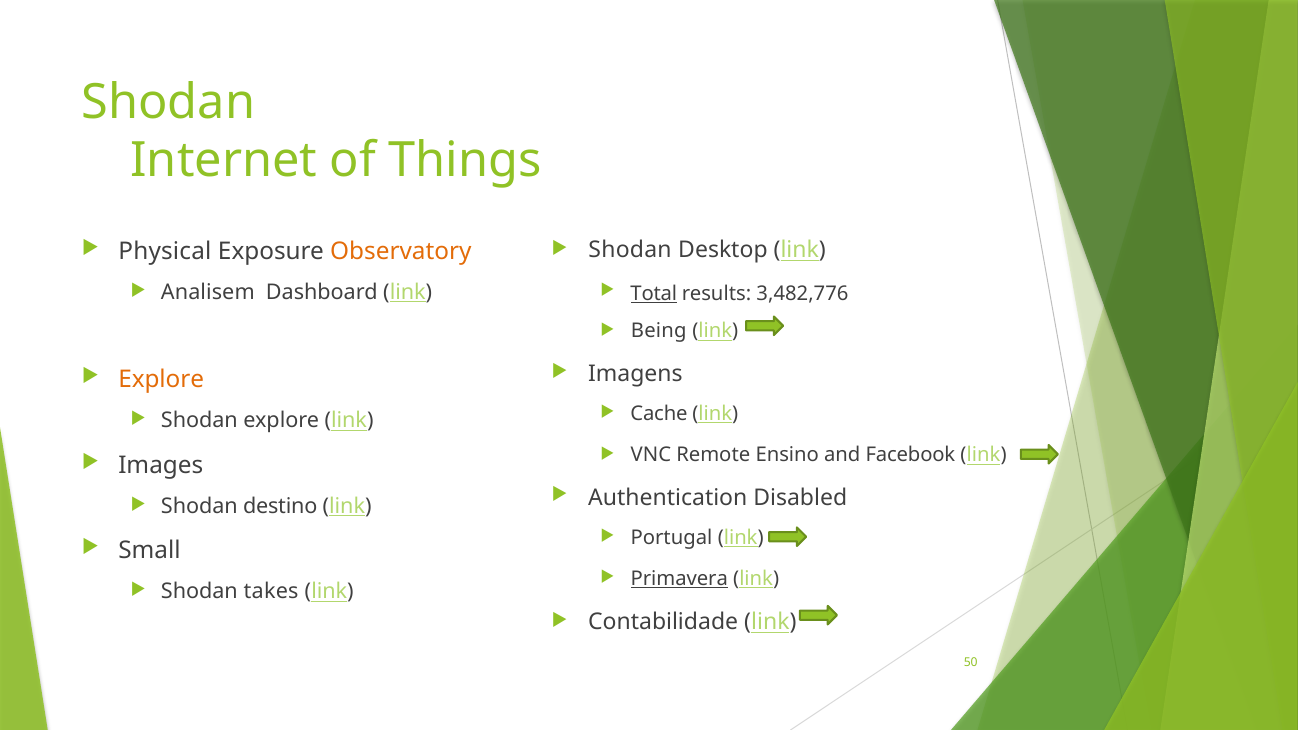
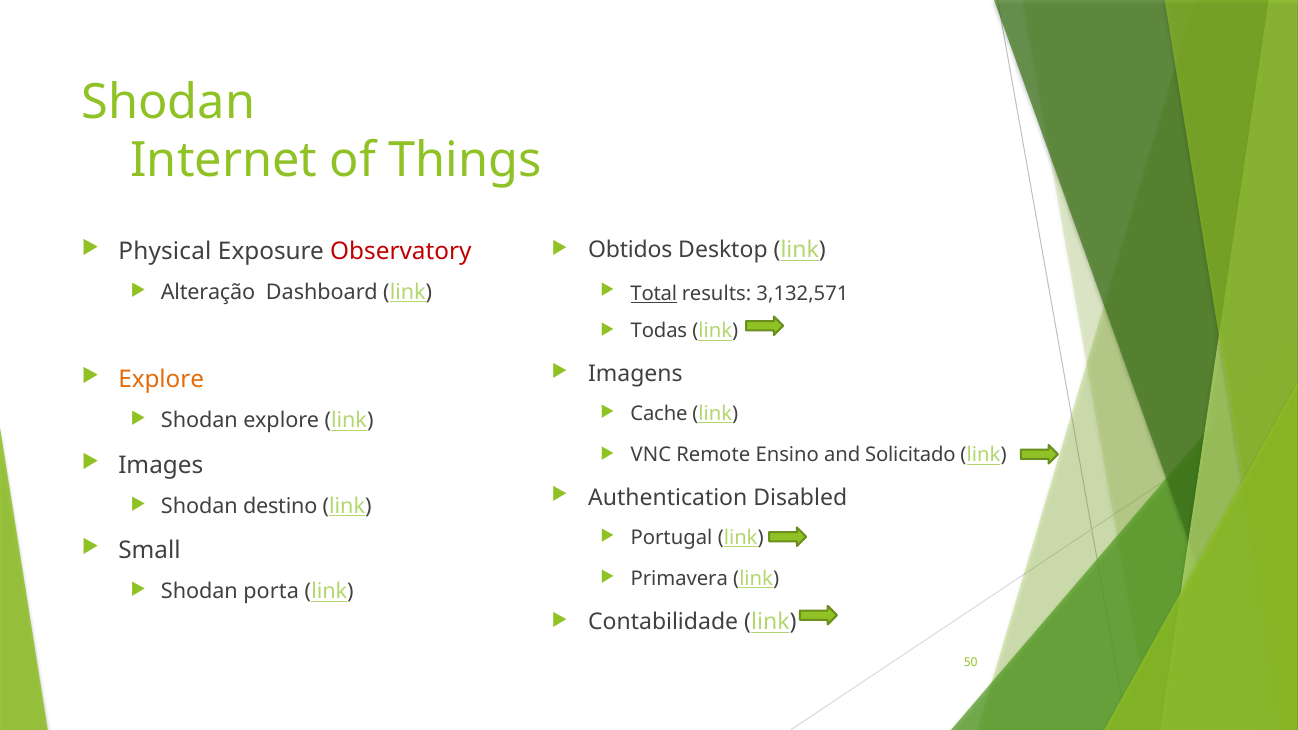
Observatory colour: orange -> red
Shodan at (630, 250): Shodan -> Obtidos
Analisem: Analisem -> Alteração
3,482,776: 3,482,776 -> 3,132,571
Being: Being -> Todas
Facebook: Facebook -> Solicitado
Primavera underline: present -> none
takes: takes -> porta
